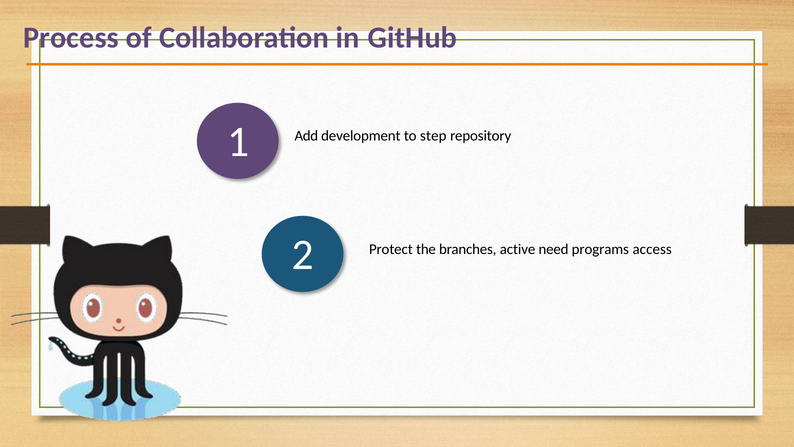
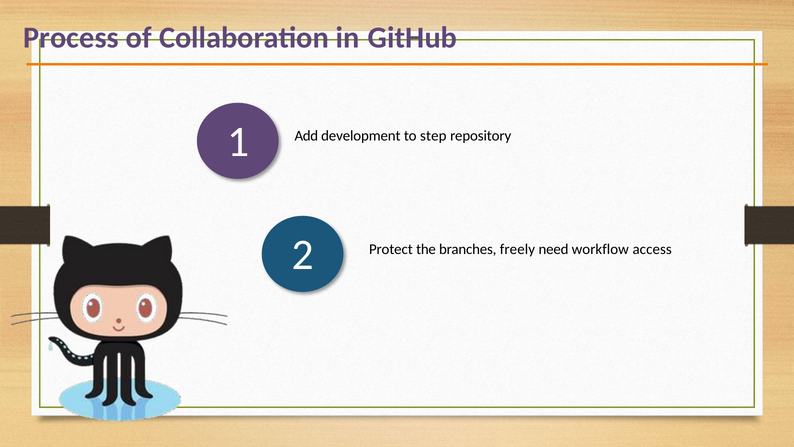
active: active -> freely
programs: programs -> workflow
